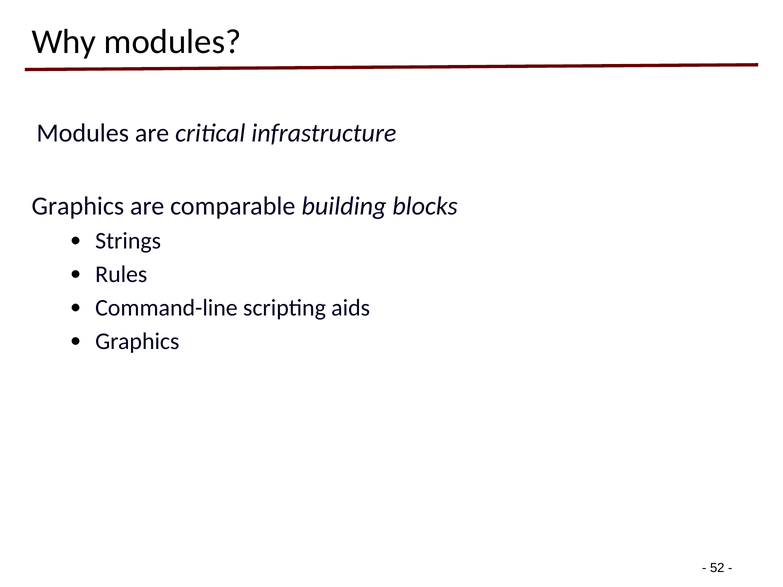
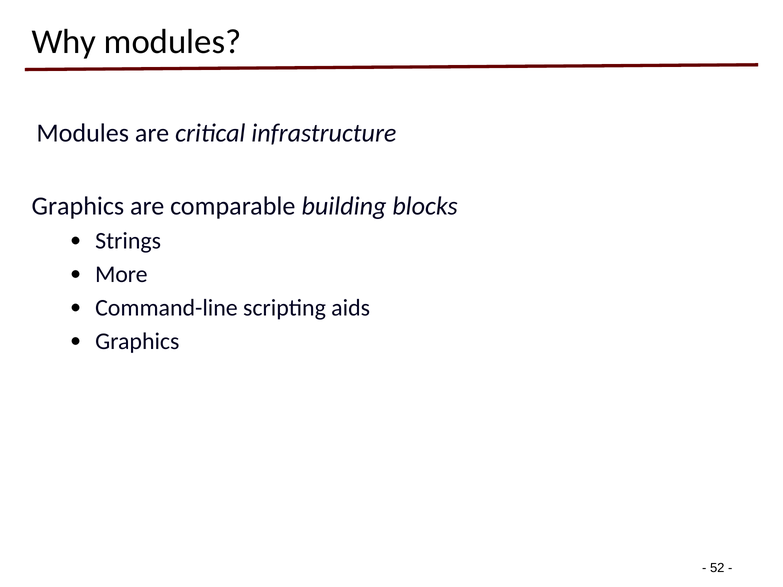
Rules: Rules -> More
